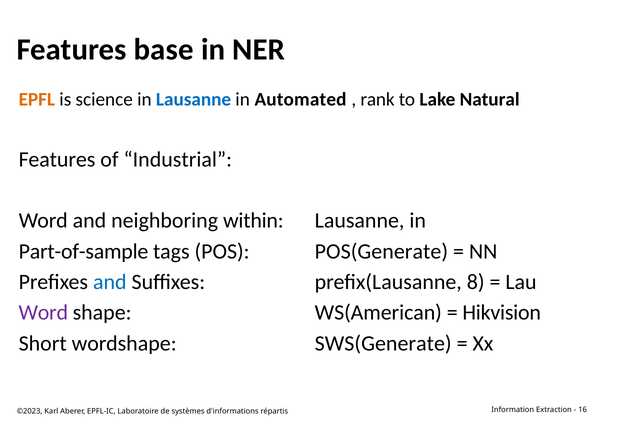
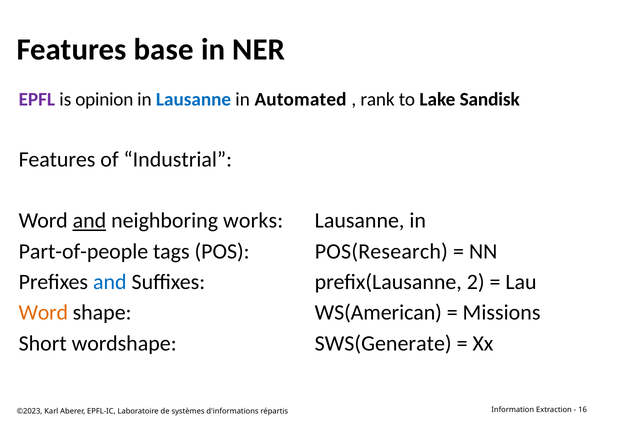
EPFL colour: orange -> purple
science: science -> opinion
Natural: Natural -> Sandisk
and at (89, 221) underline: none -> present
within: within -> works
Part-of-sample: Part-of-sample -> Part-of-people
POS(Generate: POS(Generate -> POS(Research
8: 8 -> 2
Word at (43, 313) colour: purple -> orange
Hikvision: Hikvision -> Missions
